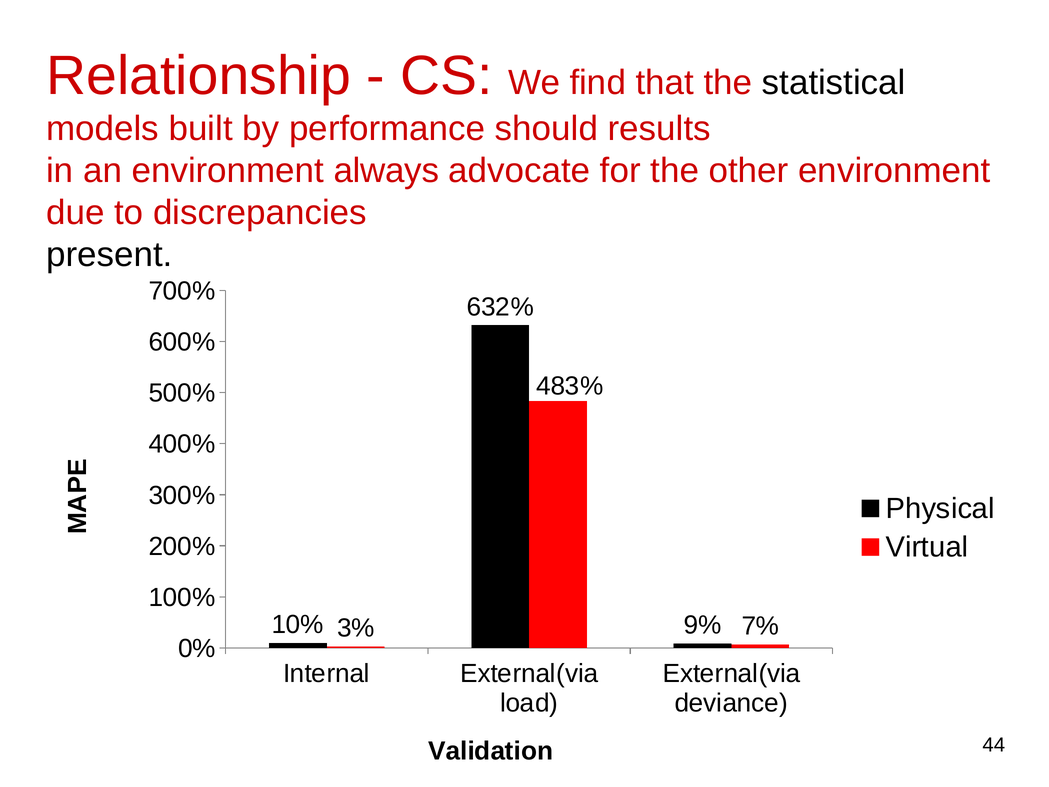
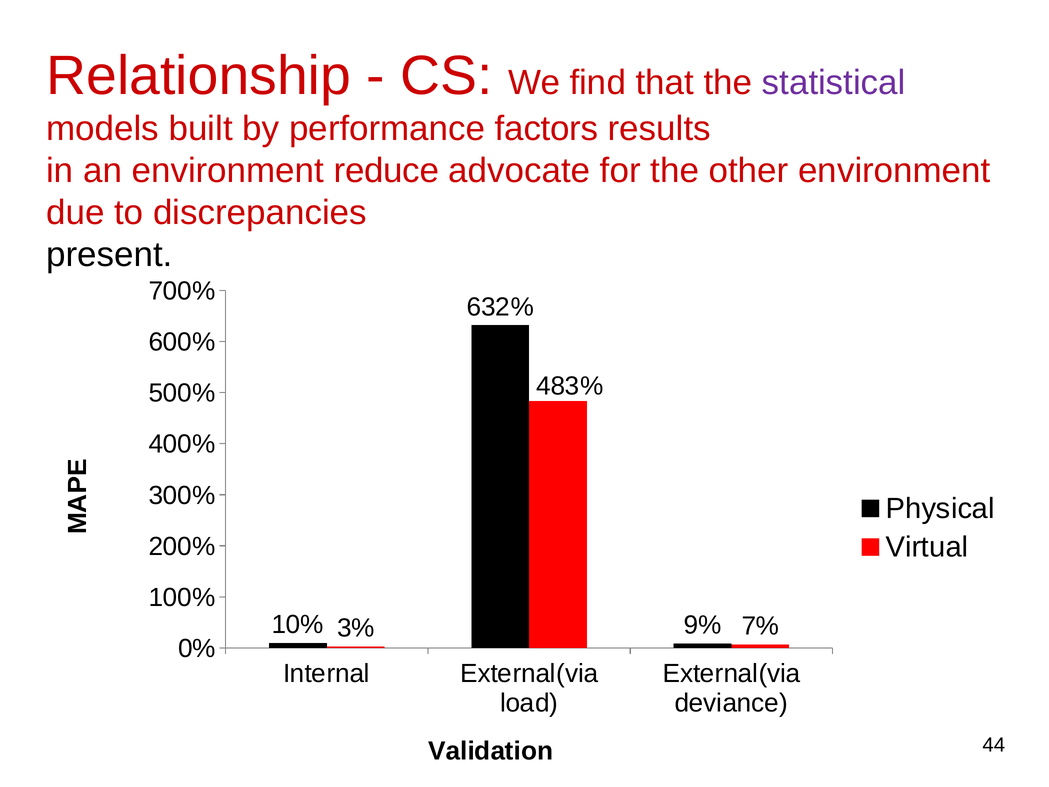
statistical colour: black -> purple
should: should -> factors
always: always -> reduce
